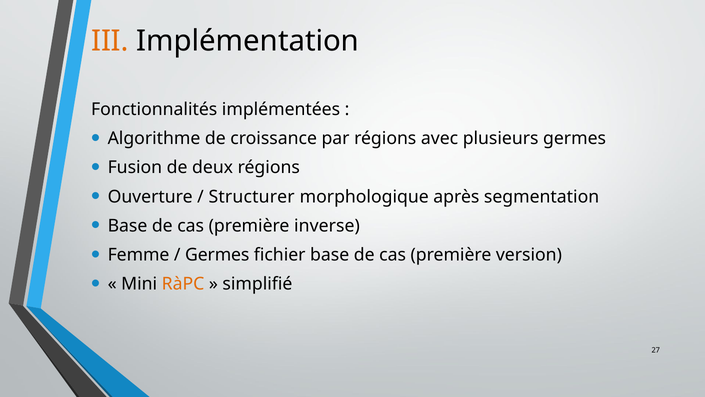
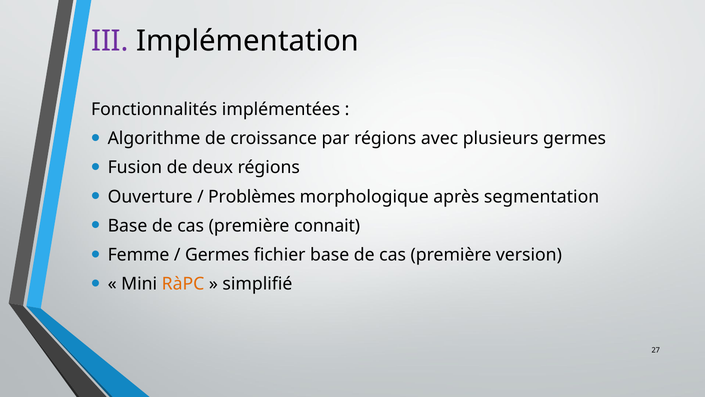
III colour: orange -> purple
Structurer: Structurer -> Problèmes
inverse: inverse -> connait
